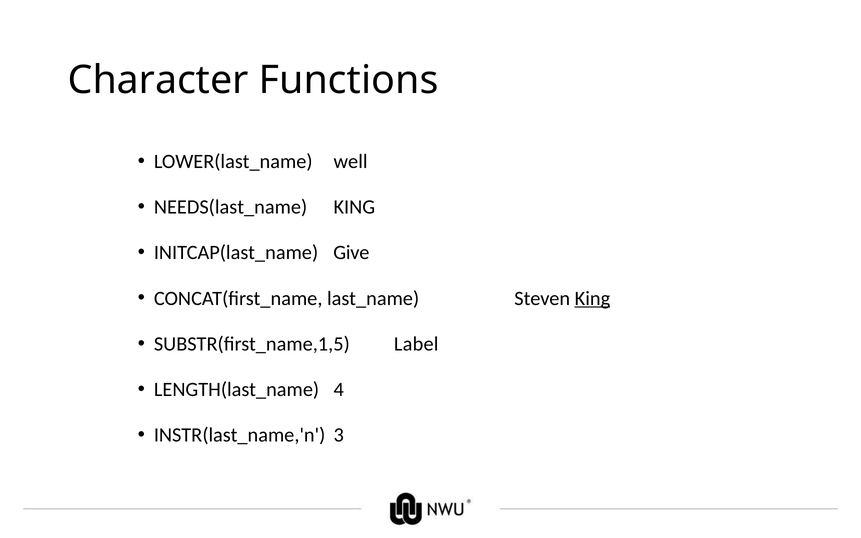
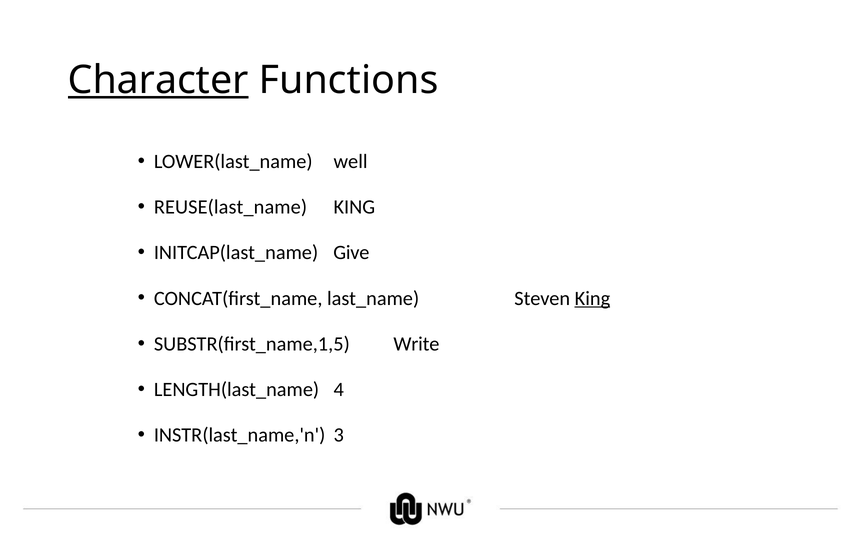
Character underline: none -> present
NEEDS(last_name: NEEDS(last_name -> REUSE(last_name
Label: Label -> Write
